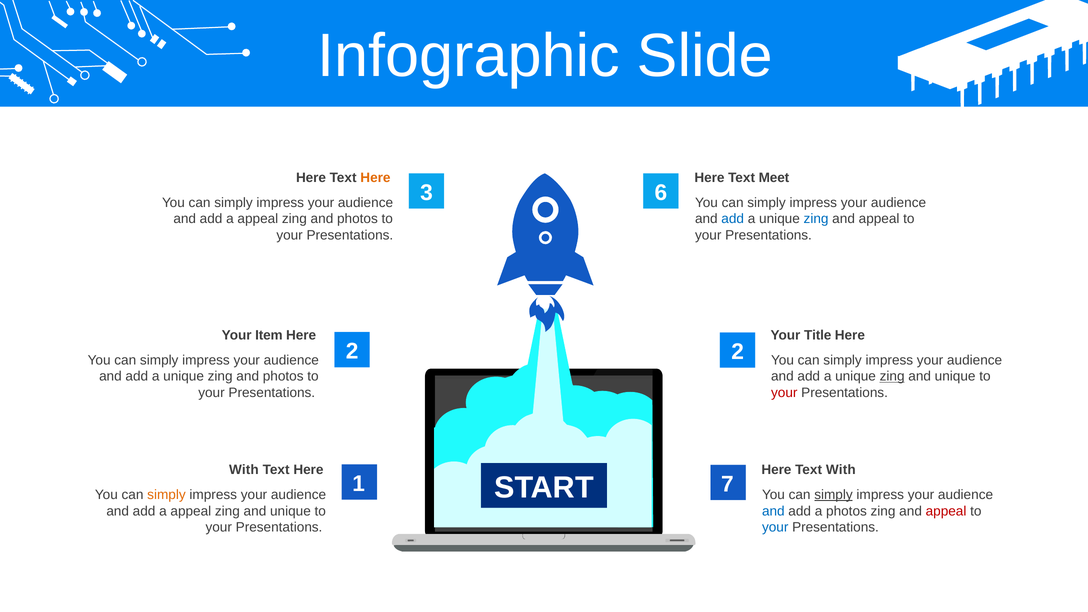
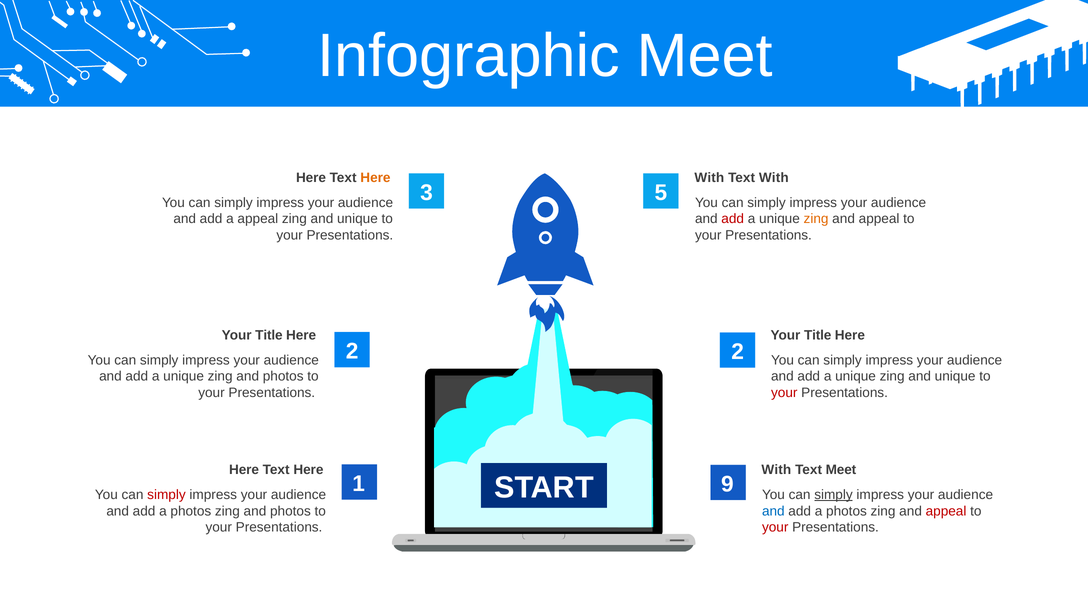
Infographic Slide: Slide -> Meet
Here at (709, 178): Here -> With
Text Meet: Meet -> With
6: 6 -> 5
photos at (357, 219): photos -> unique
add at (733, 219) colour: blue -> red
zing at (816, 219) colour: blue -> orange
Item at (269, 335): Item -> Title
zing at (892, 376) underline: present -> none
With at (244, 470): With -> Here
Here at (776, 470): Here -> With
Text With: With -> Meet
7: 7 -> 9
simply at (166, 495) colour: orange -> red
appeal at (191, 511): appeal -> photos
unique at (290, 511): unique -> photos
your at (775, 527) colour: blue -> red
